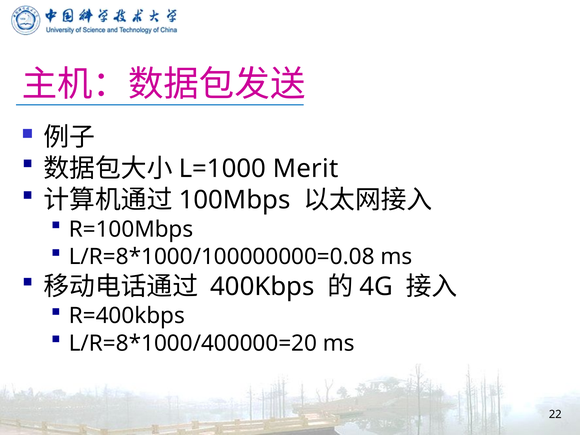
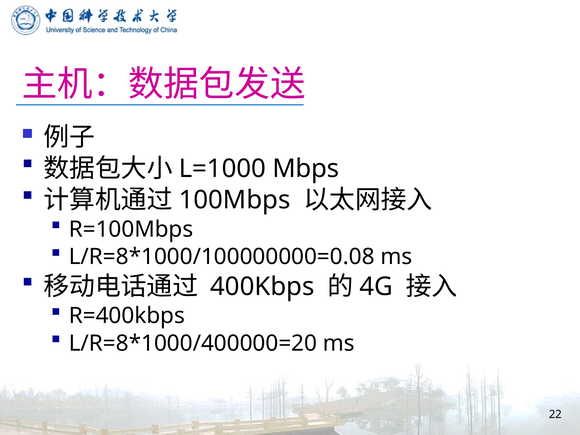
Merit: Merit -> Mbps
